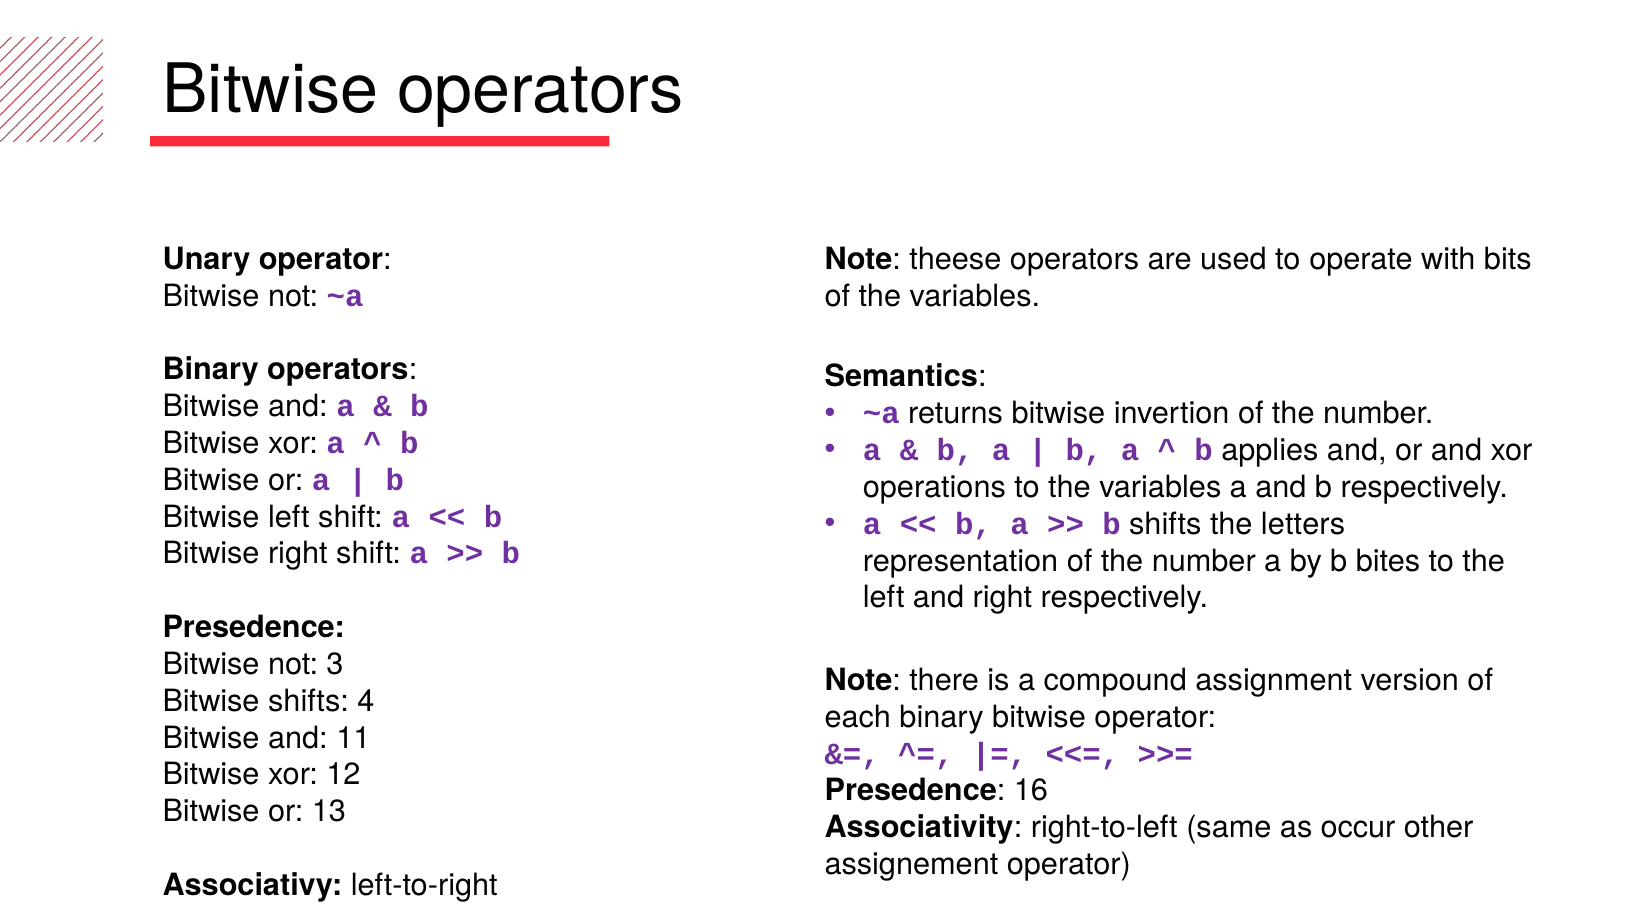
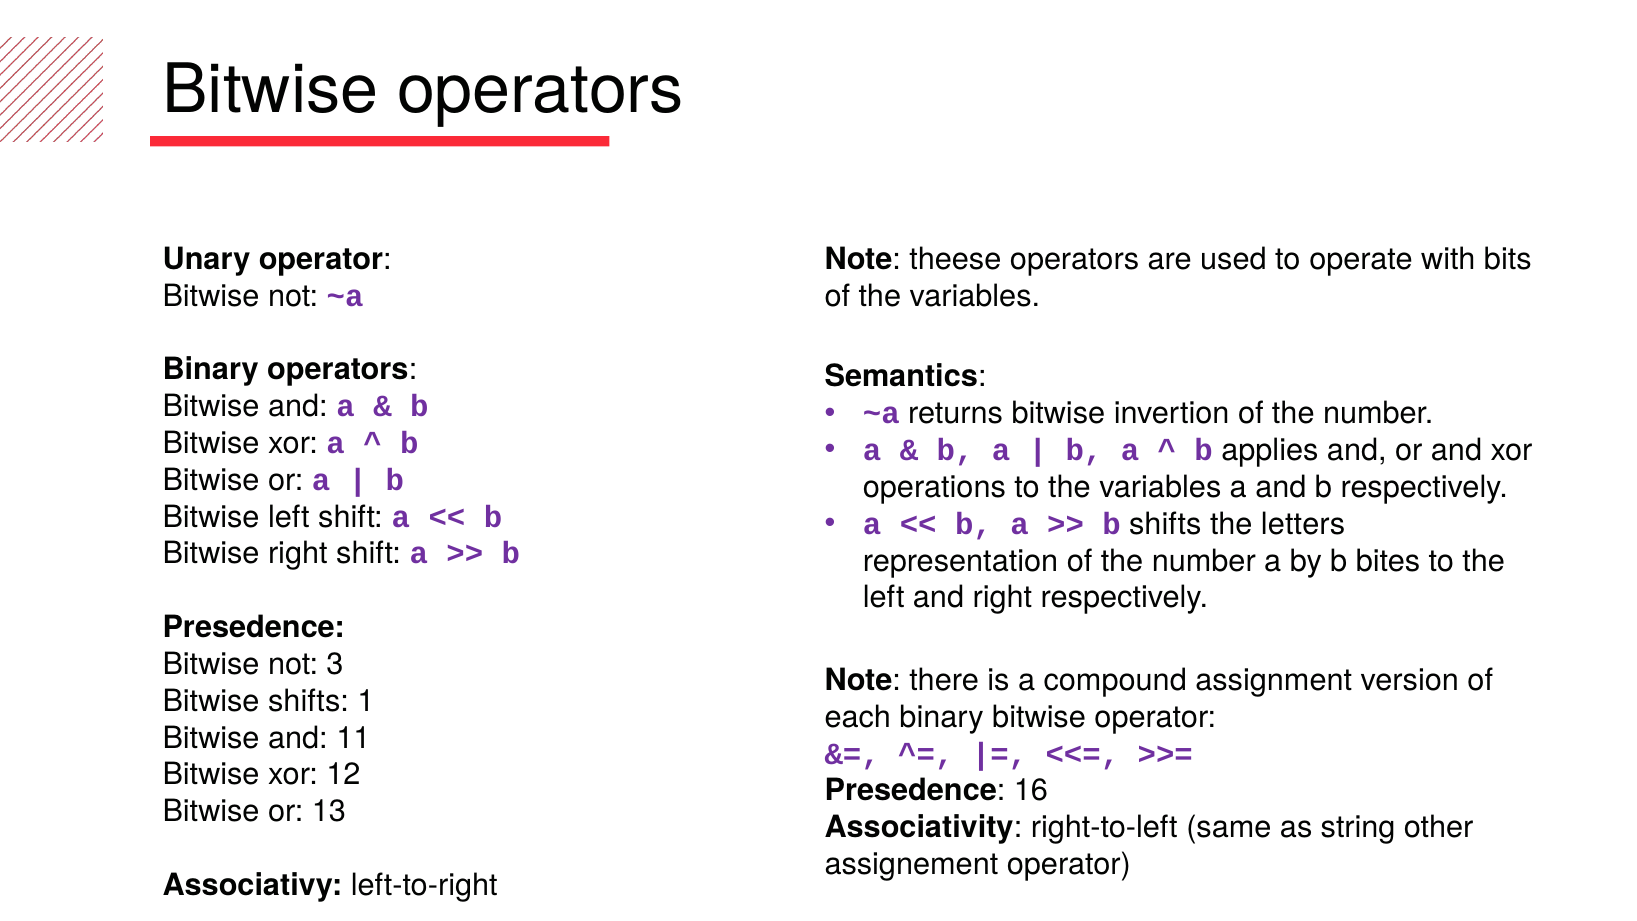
4: 4 -> 1
occur: occur -> string
